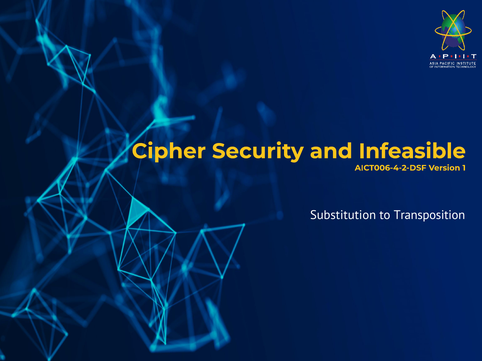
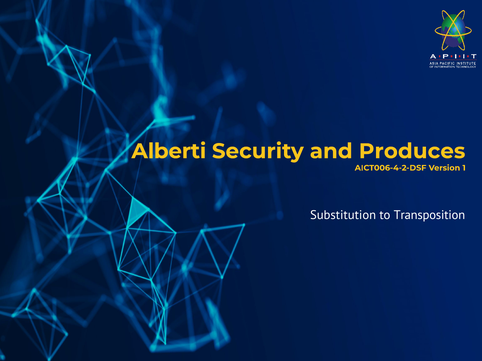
Cipher: Cipher -> Alberti
Infeasible: Infeasible -> Produces
